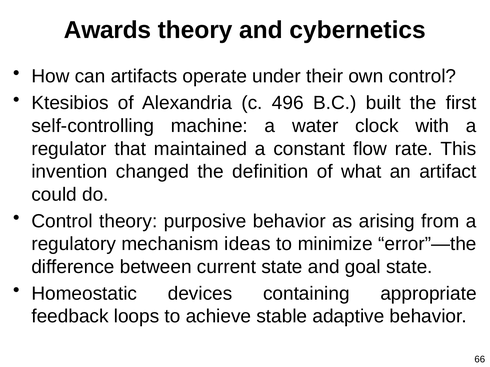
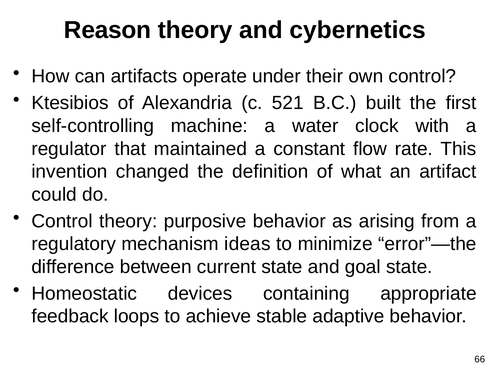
Awards: Awards -> Reason
496: 496 -> 521
